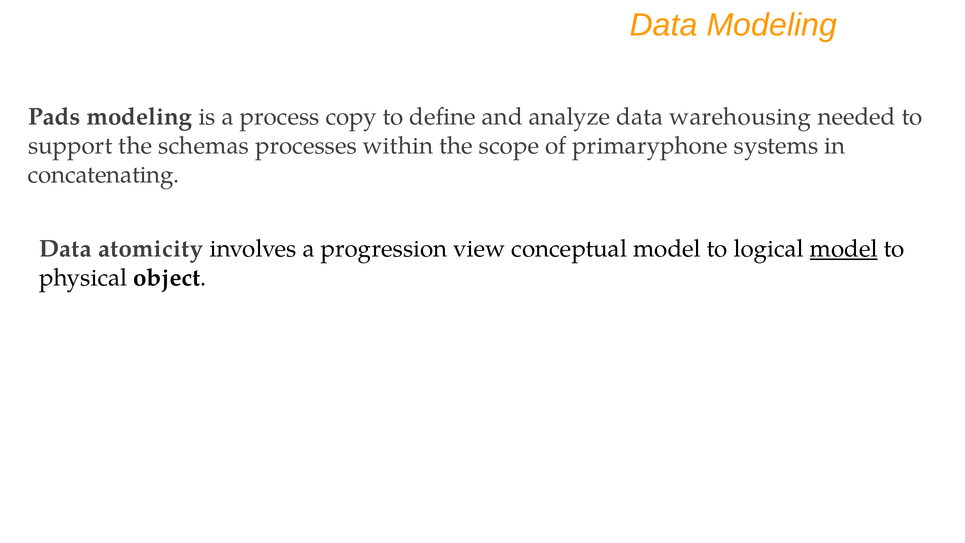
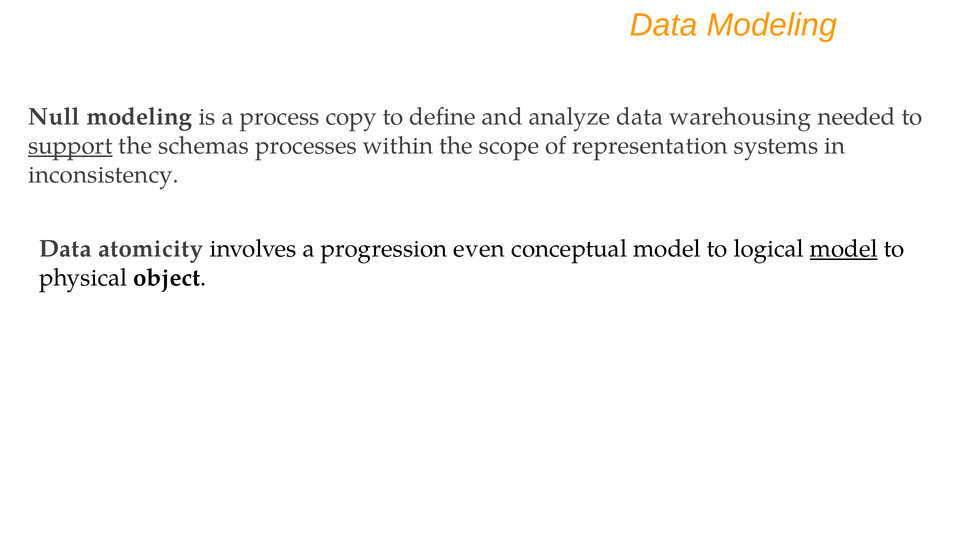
Pads: Pads -> Null
support underline: none -> present
primaryphone: primaryphone -> representation
concatenating: concatenating -> inconsistency
view: view -> even
